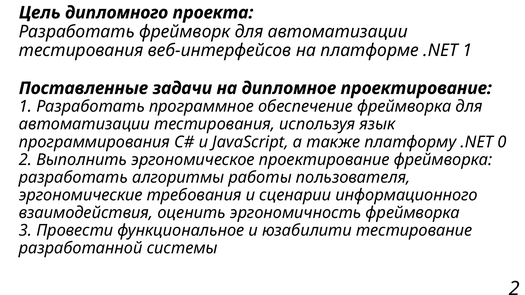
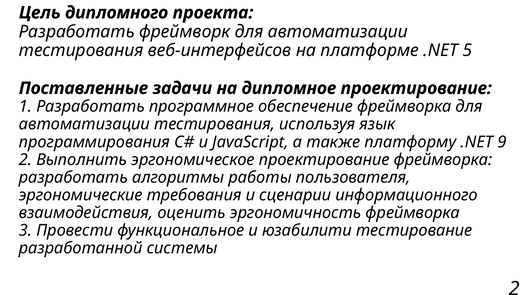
.NET 1: 1 -> 5
0: 0 -> 9
